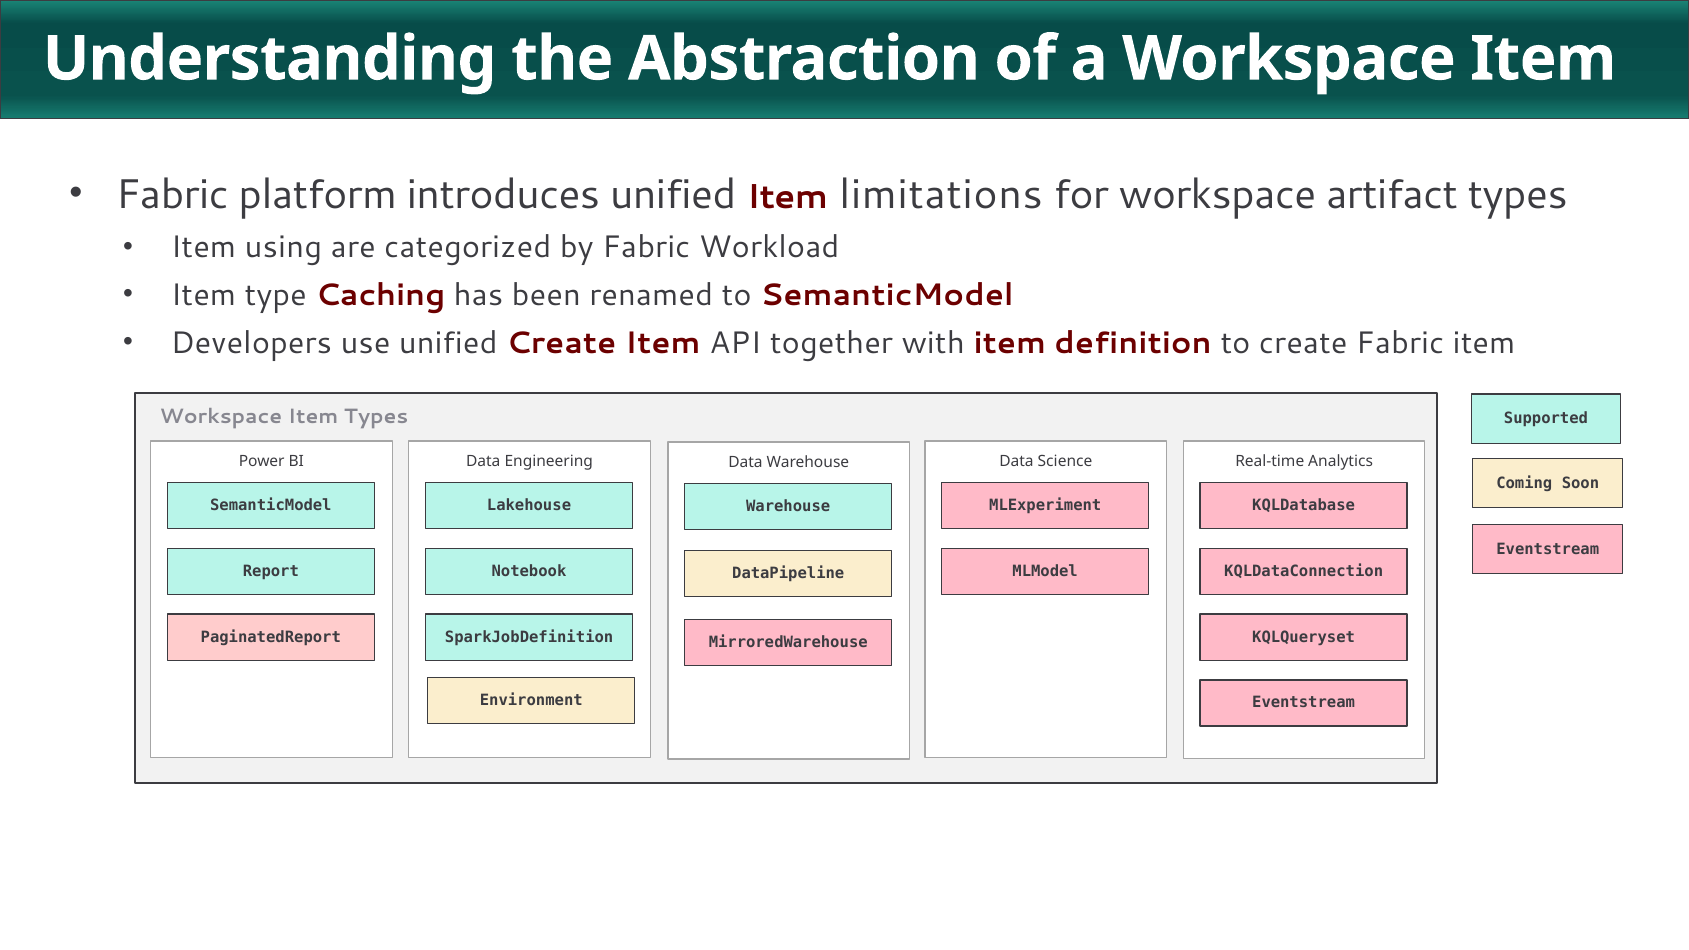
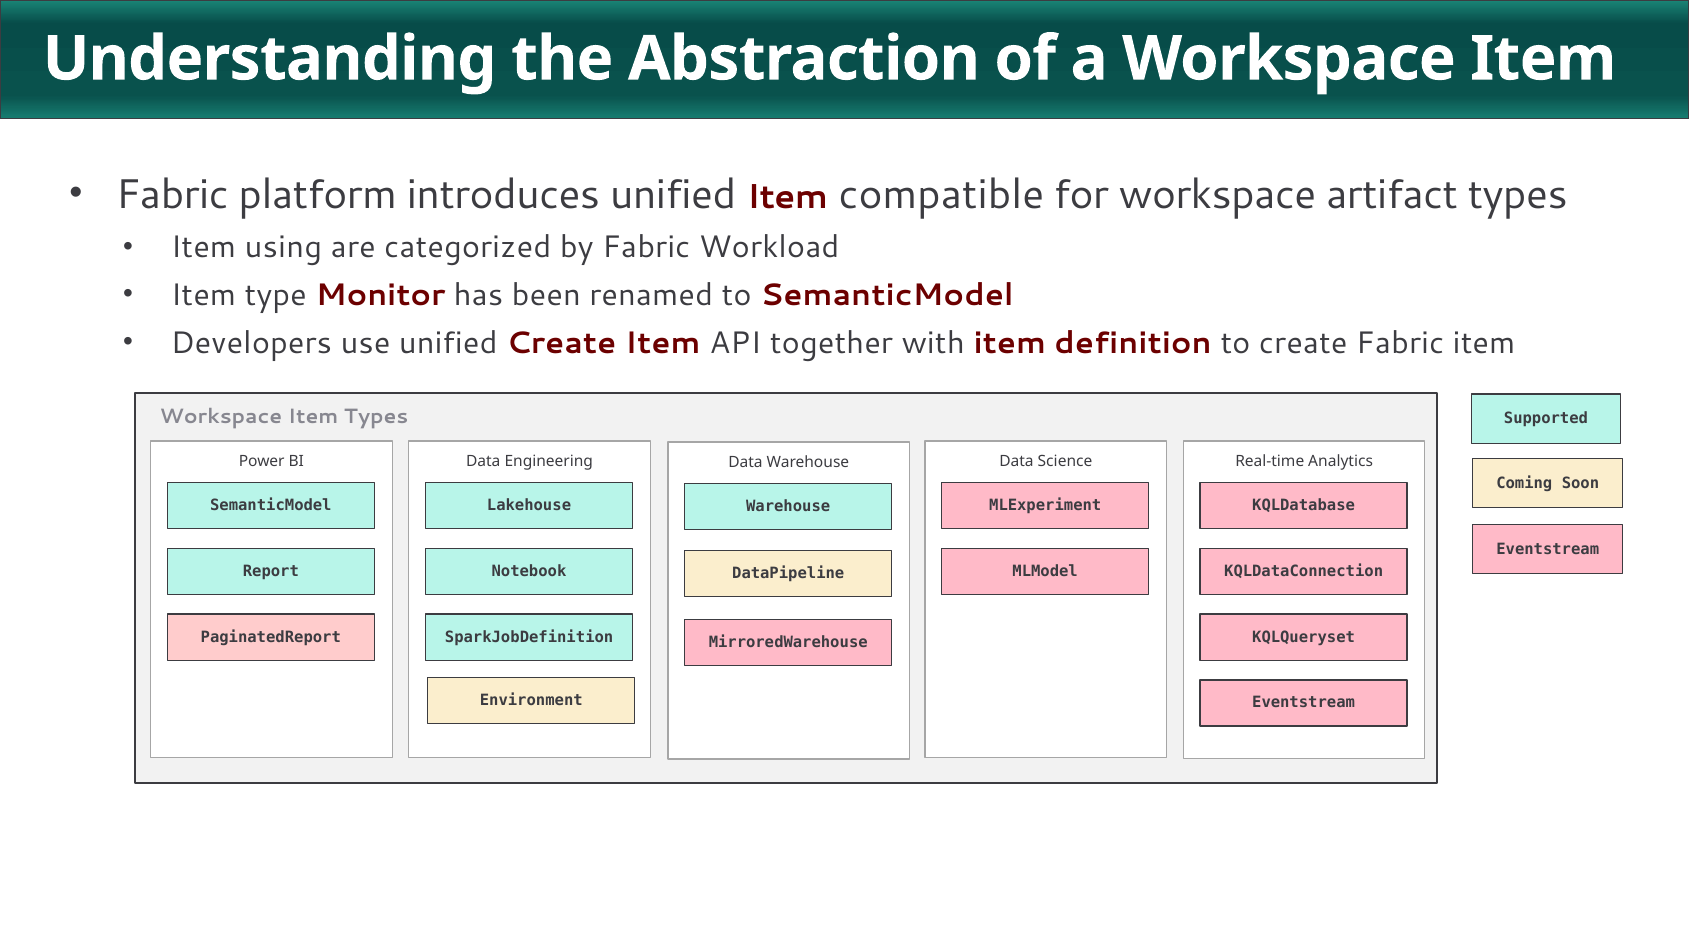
limitations: limitations -> compatible
Caching: Caching -> Monitor
